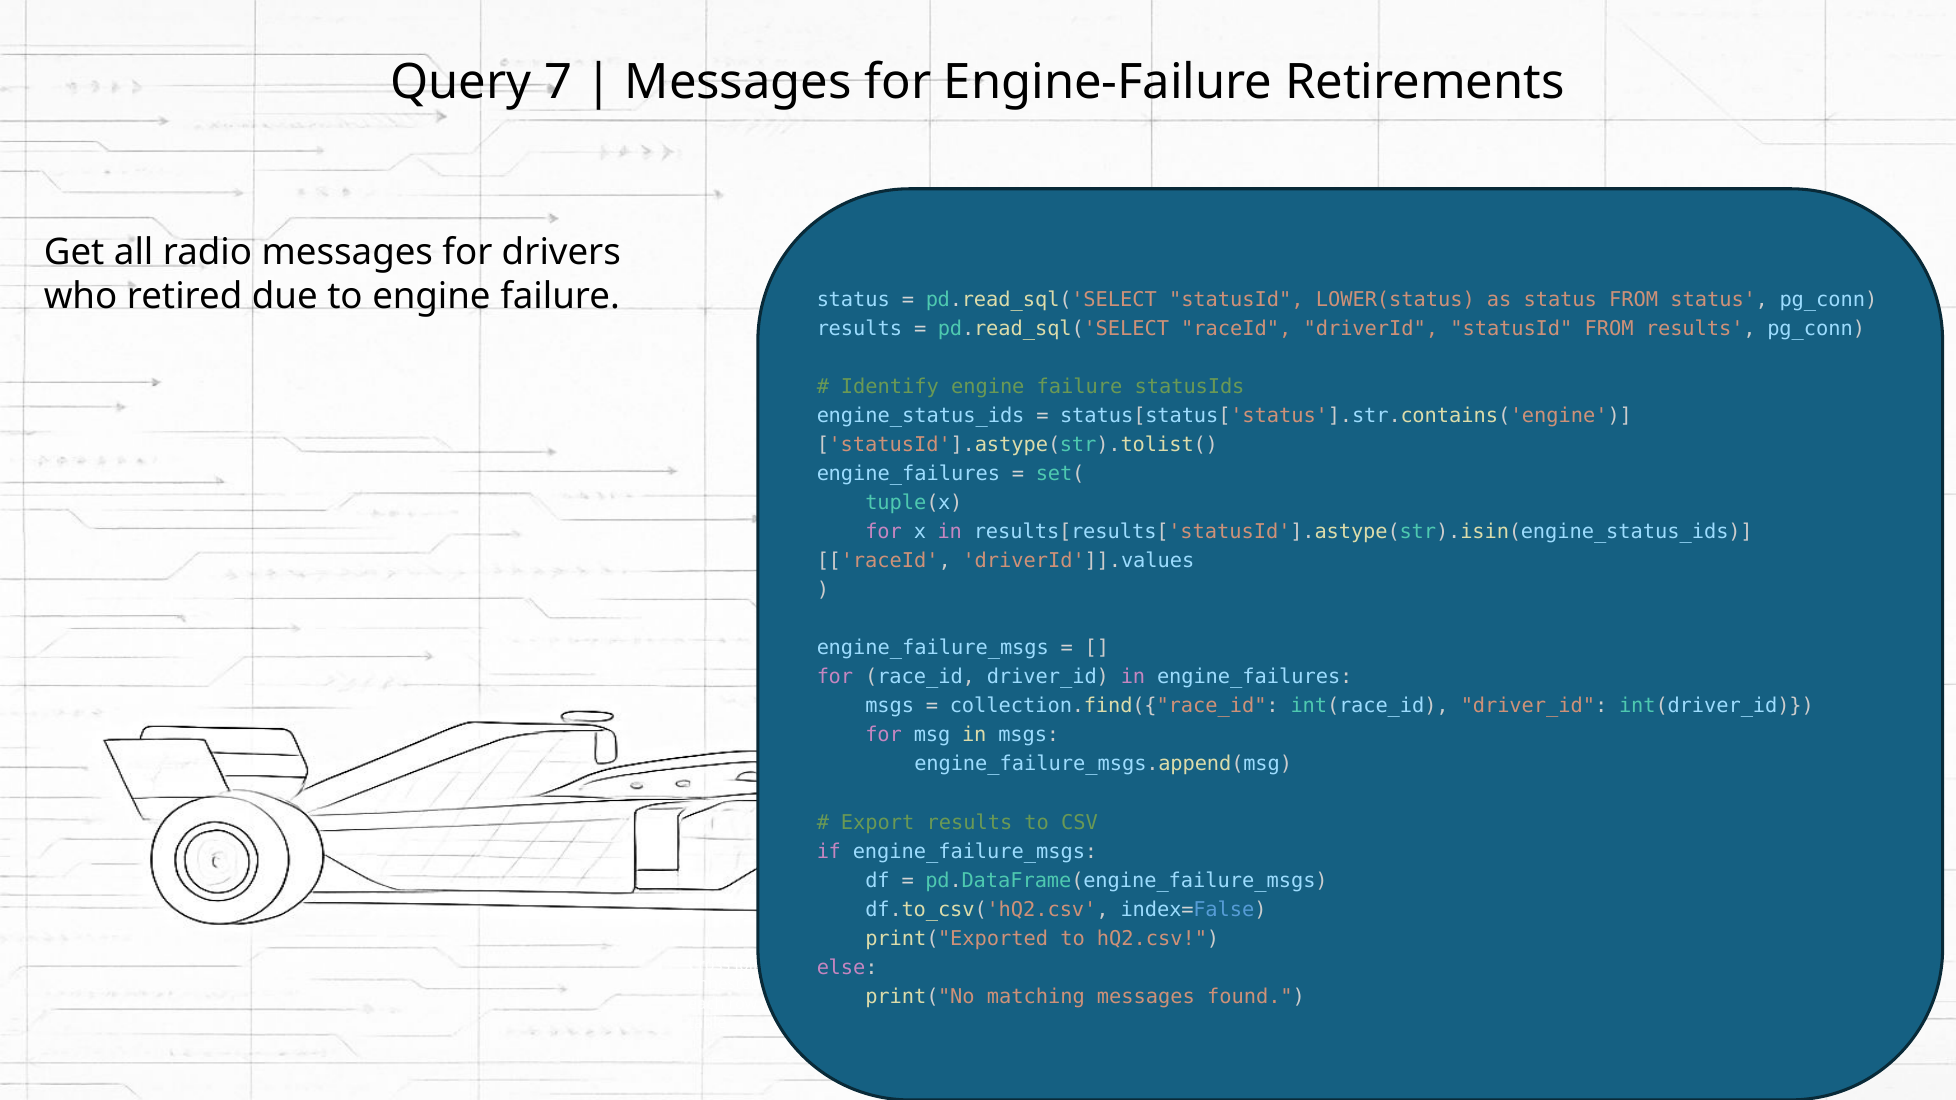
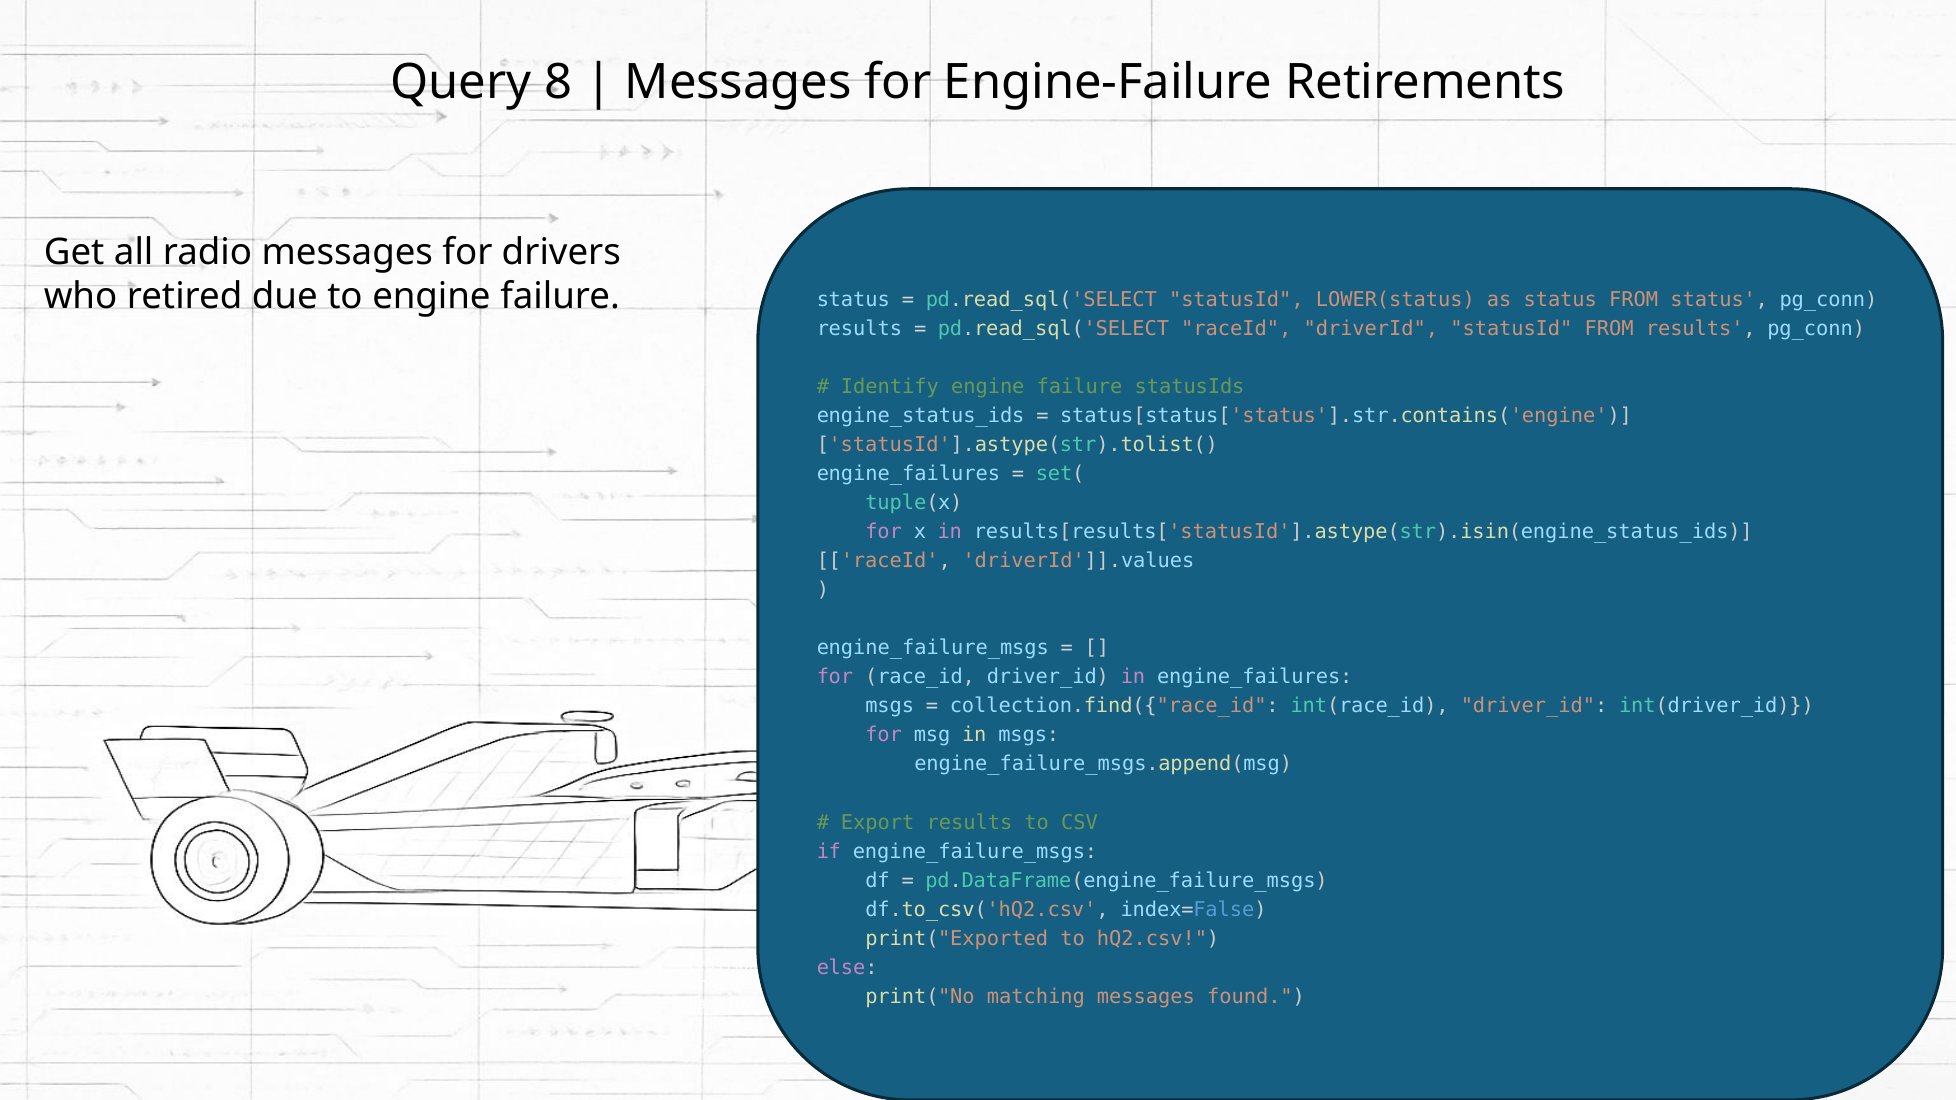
7: 7 -> 8
